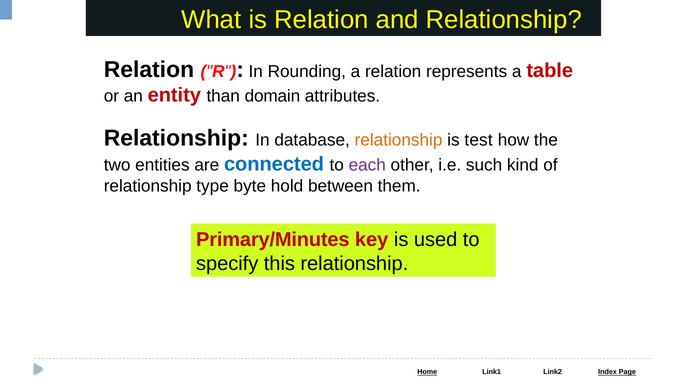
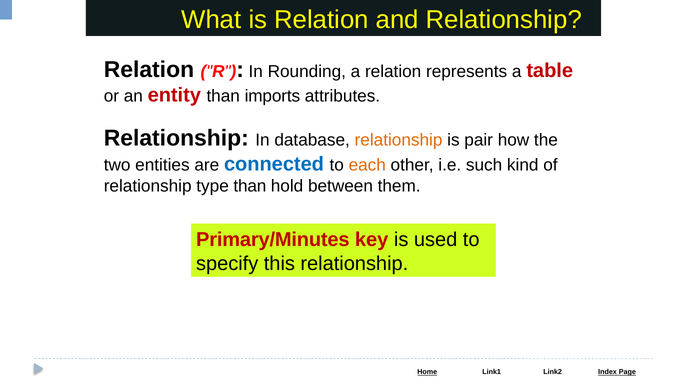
domain: domain -> imports
test: test -> pair
each colour: purple -> orange
type byte: byte -> than
